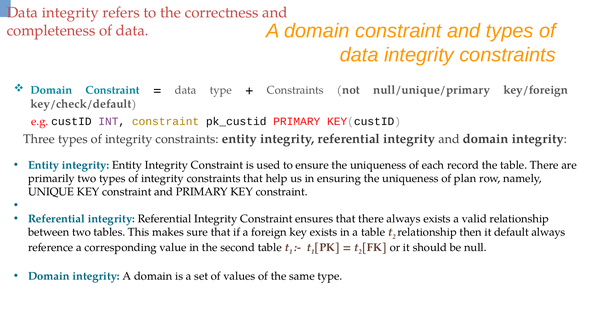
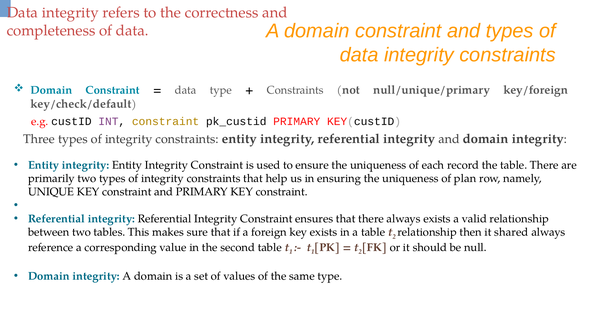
default: default -> shared
